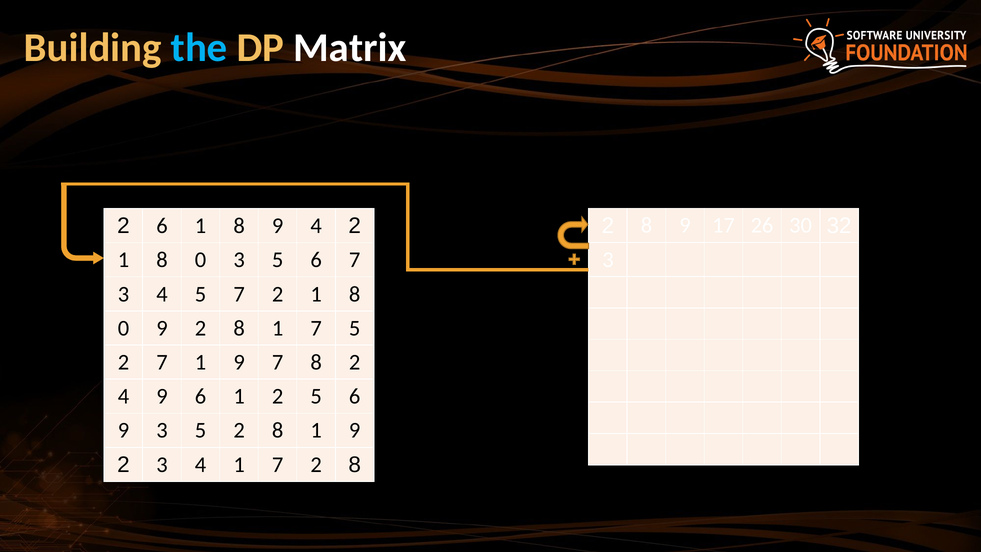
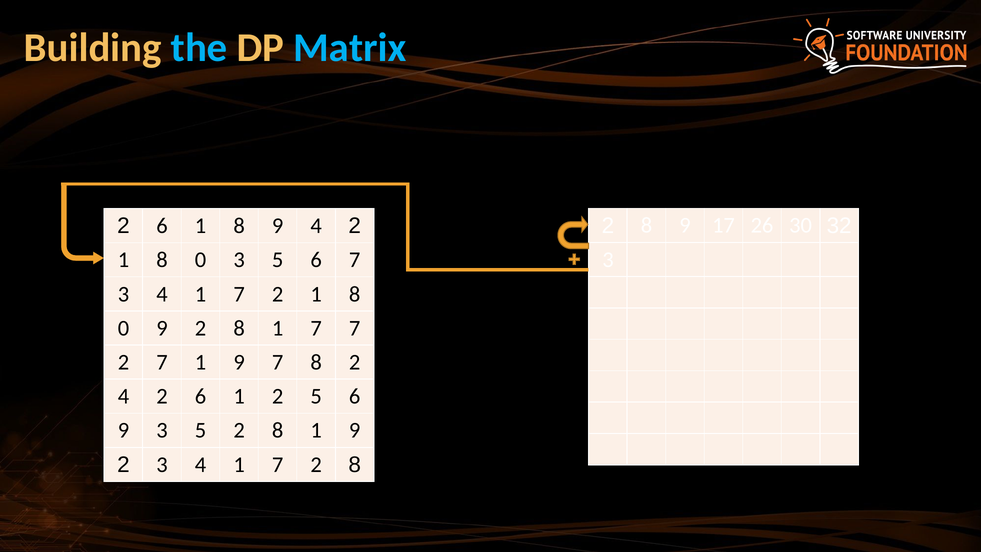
Matrix colour: white -> light blue
5 at (201, 294): 5 -> 1
7 5: 5 -> 7
9 at (162, 396): 9 -> 2
